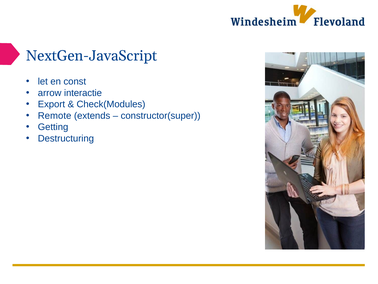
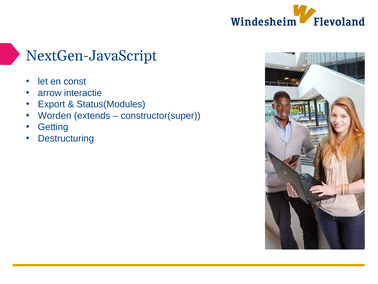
Check(Modules: Check(Modules -> Status(Modules
Remote: Remote -> Worden
